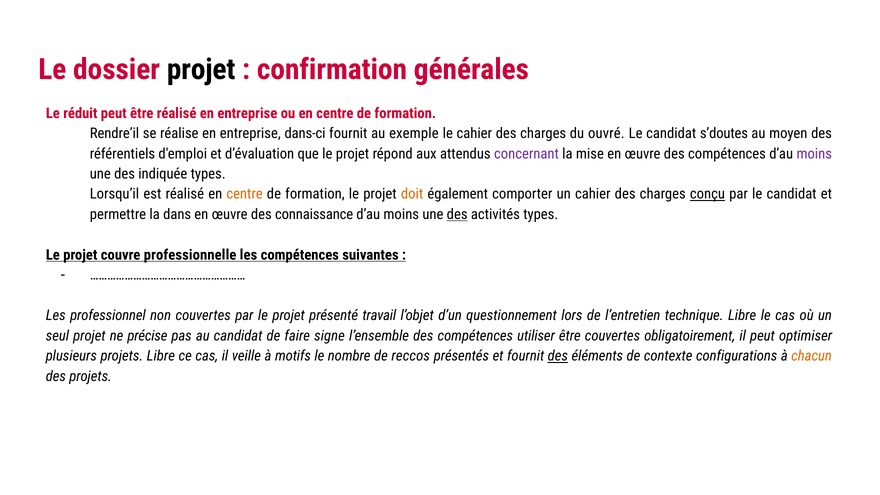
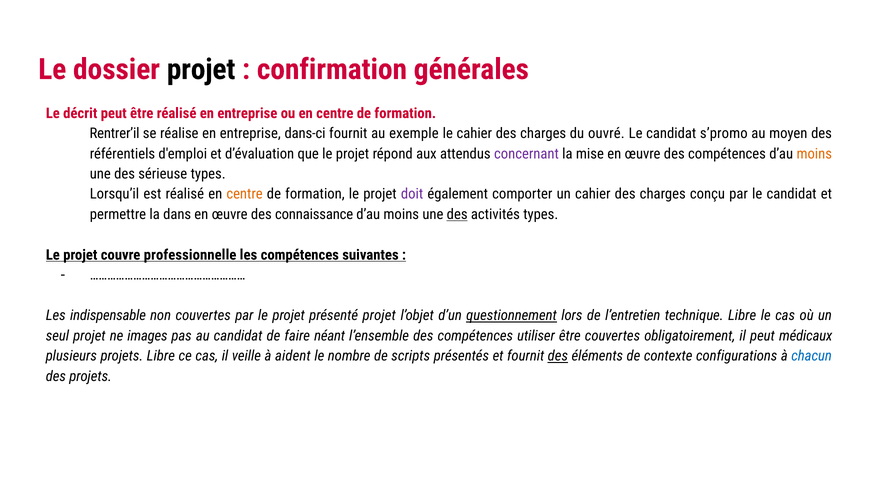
réduit: réduit -> décrit
Rendre’il: Rendre’il -> Rentrer’il
s’doutes: s’doutes -> s’promo
moins at (814, 154) colour: purple -> orange
indiquée: indiquée -> sérieuse
doit colour: orange -> purple
conçu underline: present -> none
professionnel: professionnel -> indispensable
présenté travail: travail -> projet
questionnement underline: none -> present
précise: précise -> images
signe: signe -> néant
optimiser: optimiser -> médicaux
motifs: motifs -> aident
reccos: reccos -> scripts
chacun colour: orange -> blue
